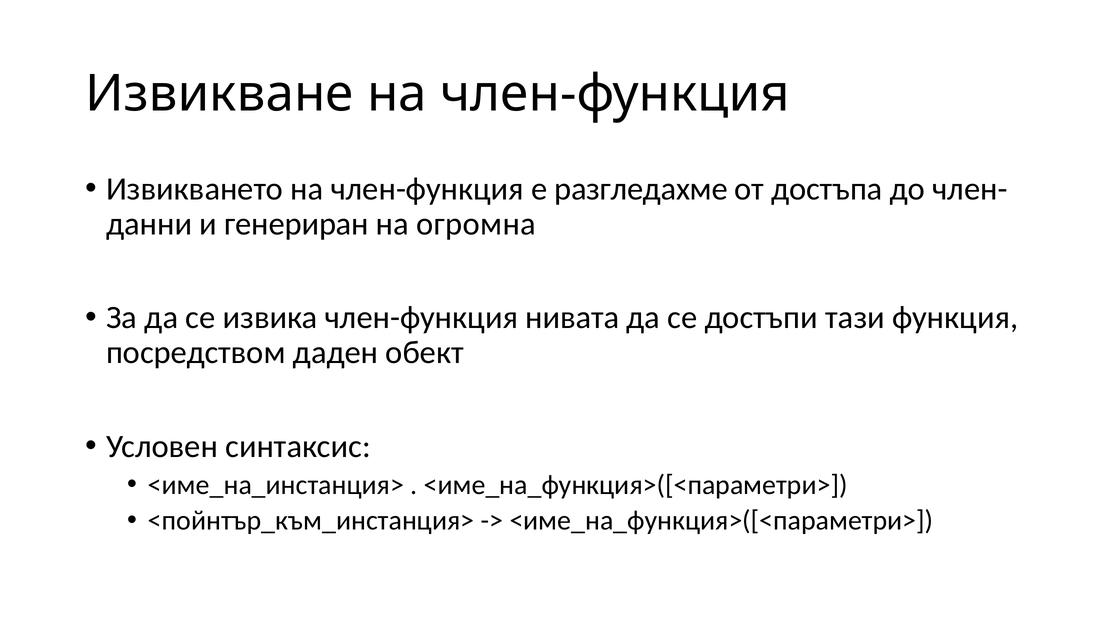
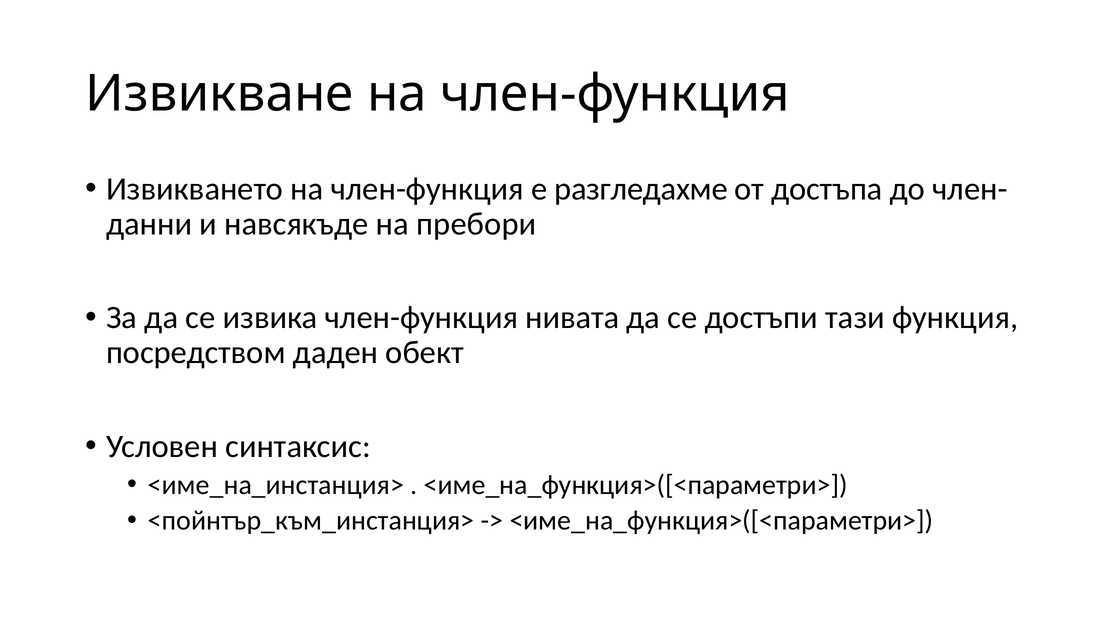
генериран: генериран -> навсякъде
огромна: огромна -> пребори
